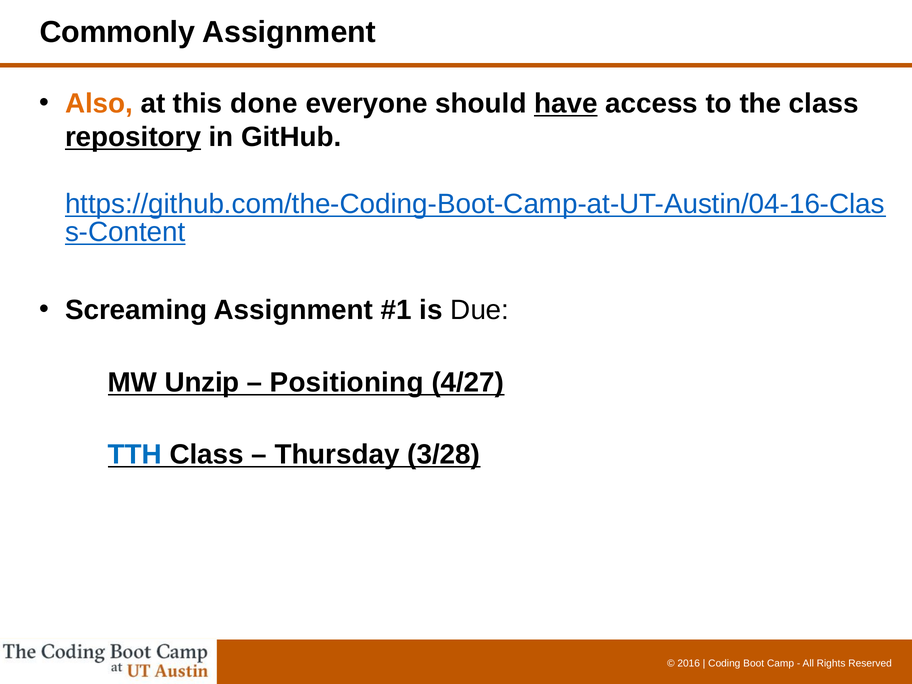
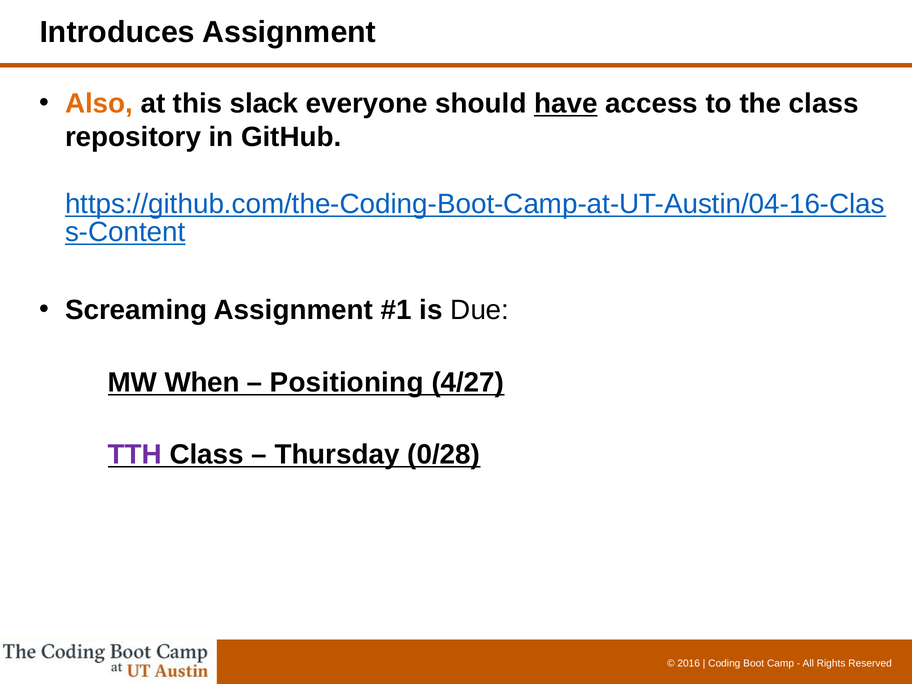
Commonly: Commonly -> Introduces
done: done -> slack
repository underline: present -> none
Unzip: Unzip -> When
TTH colour: blue -> purple
3/28: 3/28 -> 0/28
